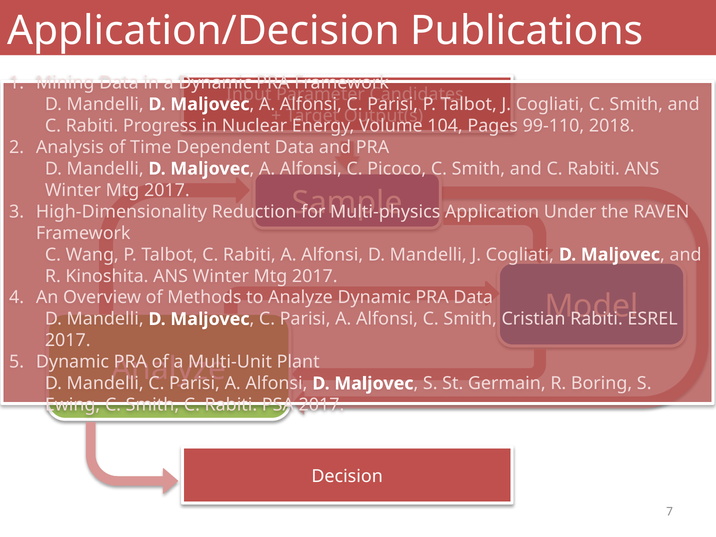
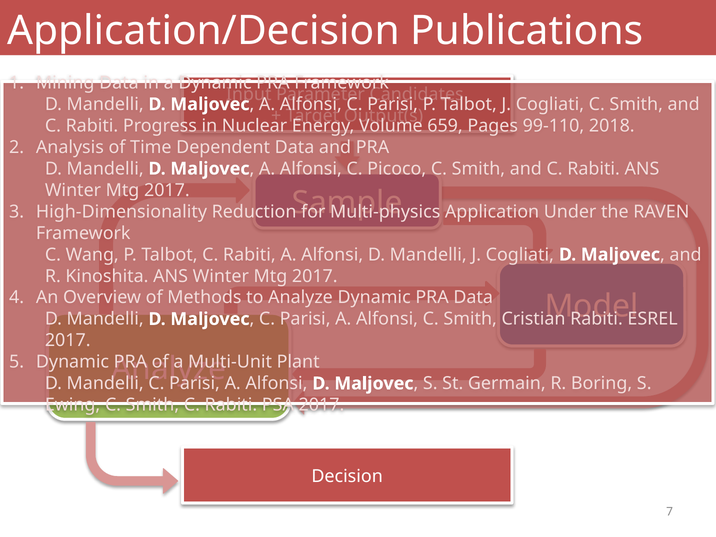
104: 104 -> 659
